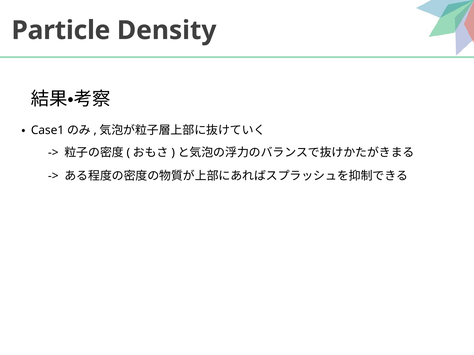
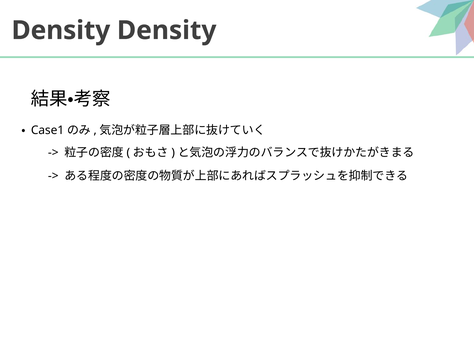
Particle at (61, 30): Particle -> Density
